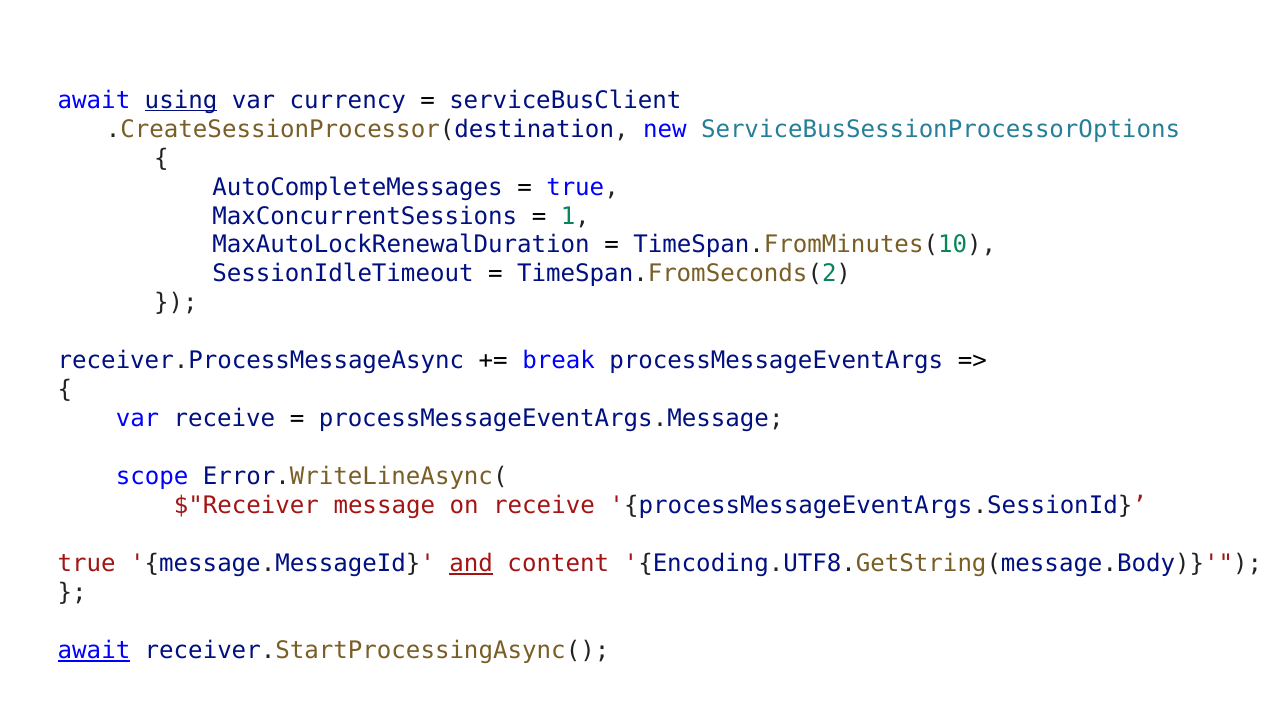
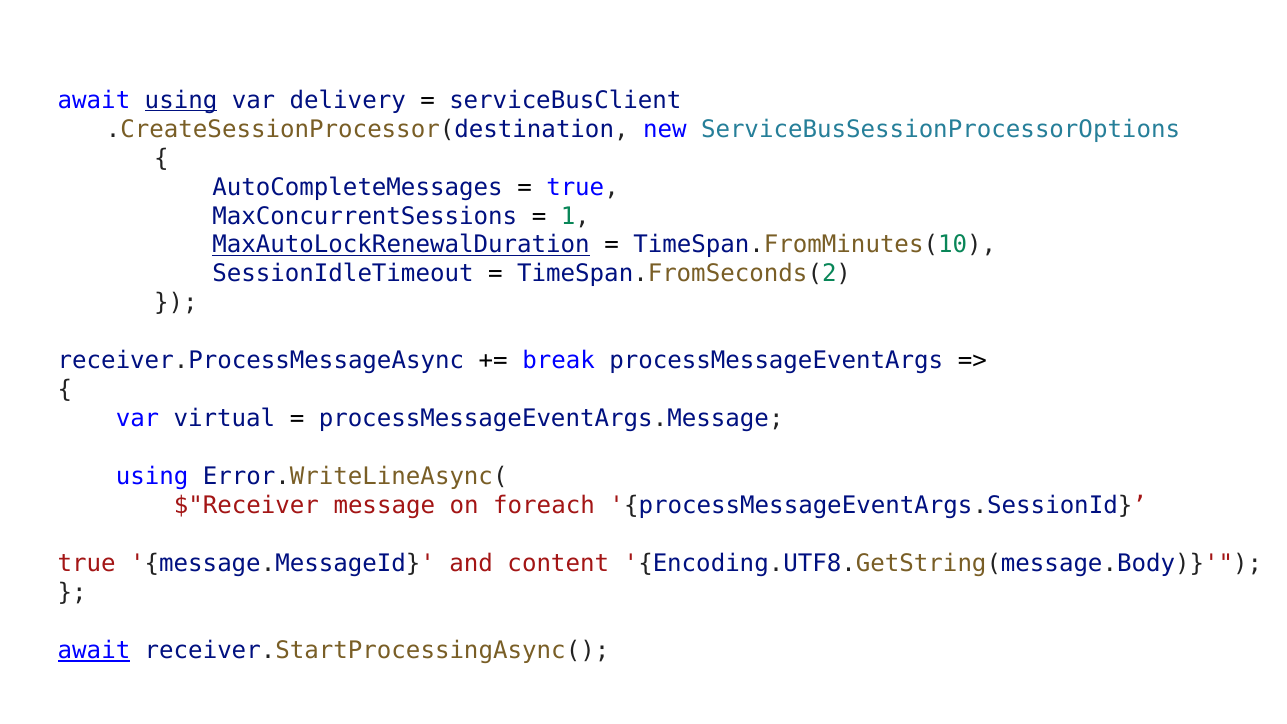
currency: currency -> delivery
MaxAutoLockRenewalDuration underline: none -> present
var receive: receive -> virtual
scope at (152, 477): scope -> using
on receive: receive -> foreach
and underline: present -> none
